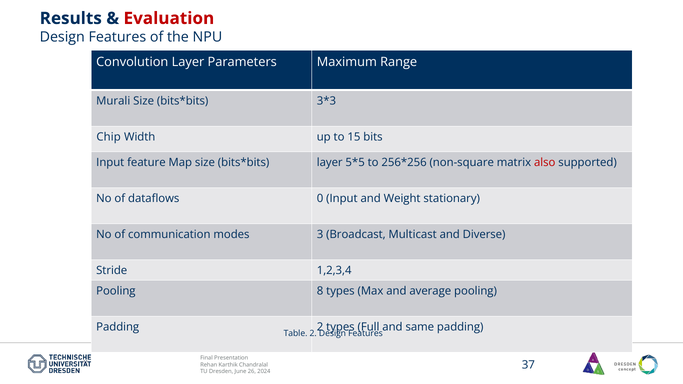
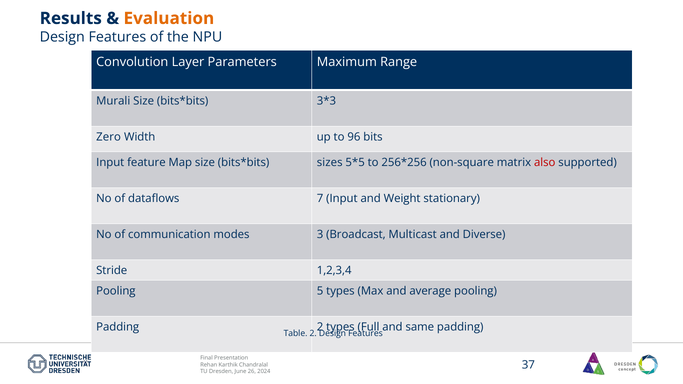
Evaluation colour: red -> orange
Chip: Chip -> Zero
15: 15 -> 96
layer at (330, 163): layer -> sizes
0: 0 -> 7
8: 8 -> 5
